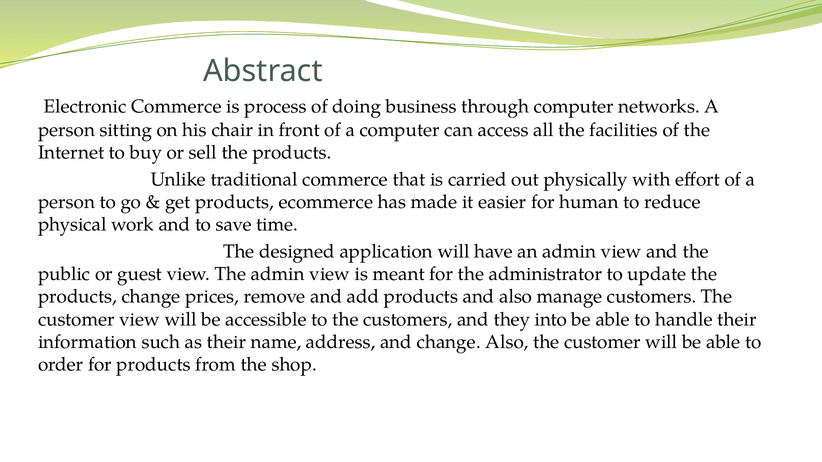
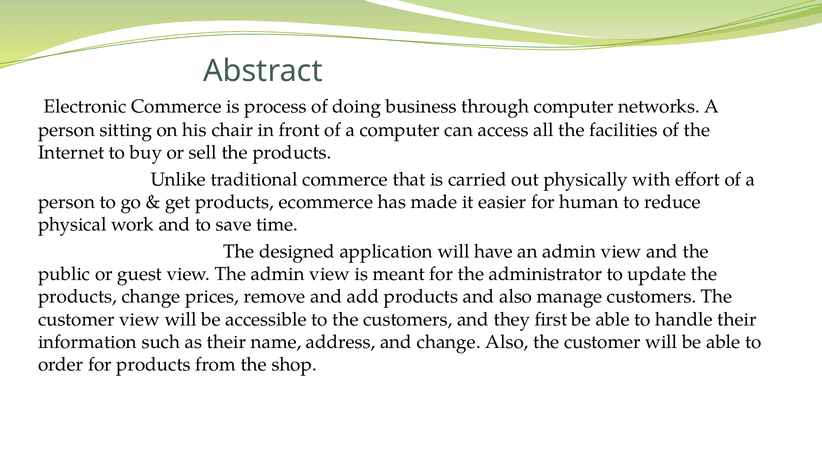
into: into -> first
